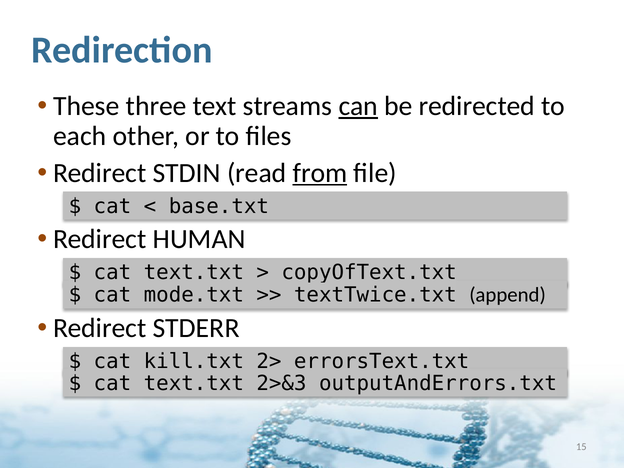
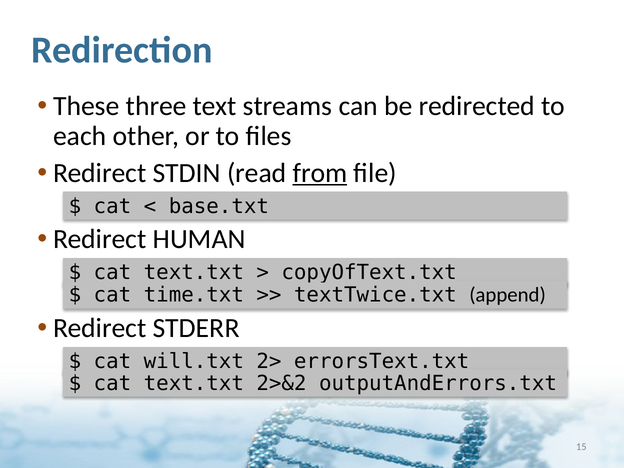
can underline: present -> none
mode.txt: mode.txt -> time.txt
kill.txt: kill.txt -> will.txt
2>&3: 2>&3 -> 2>&2
